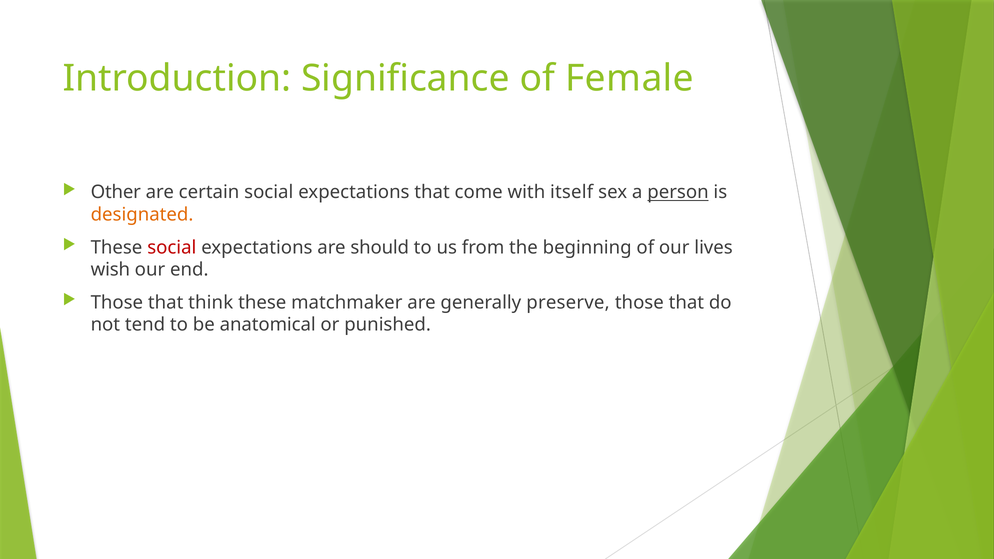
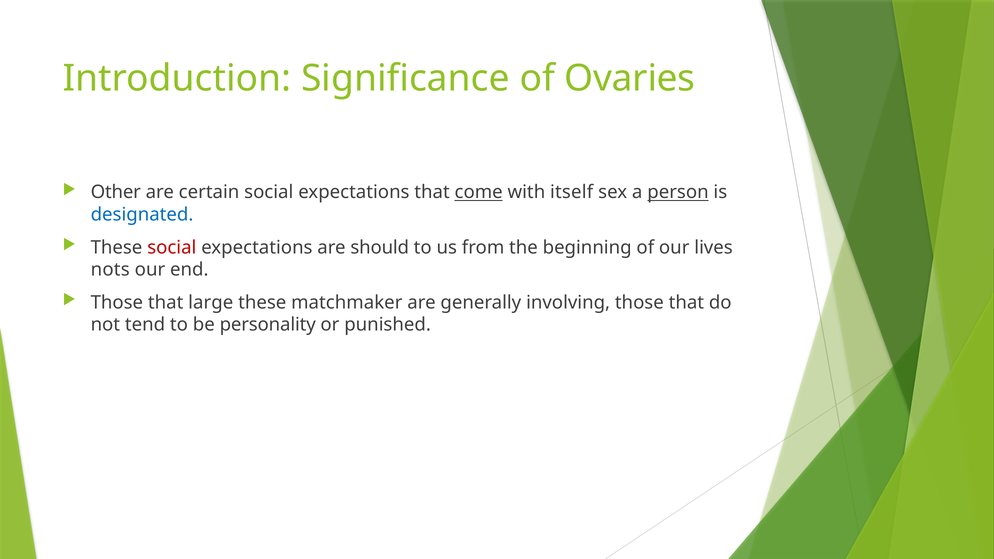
Female: Female -> Ovaries
come underline: none -> present
designated colour: orange -> blue
wish: wish -> nots
think: think -> large
preserve: preserve -> involving
anatomical: anatomical -> personality
